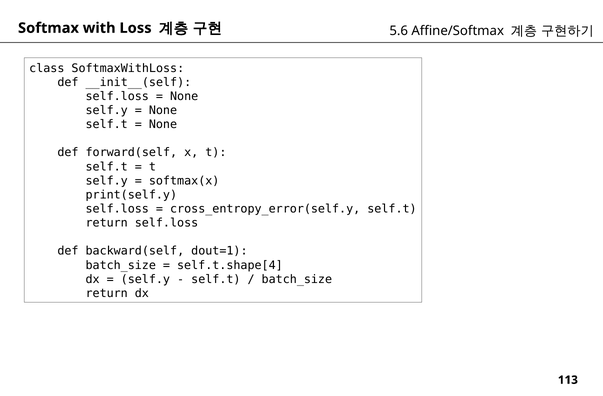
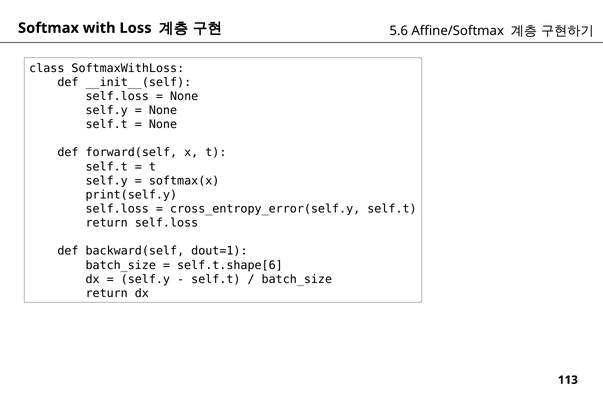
self.t.shape[4: self.t.shape[4 -> self.t.shape[6
